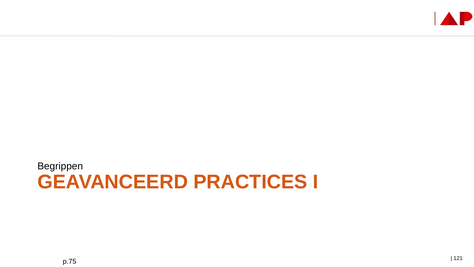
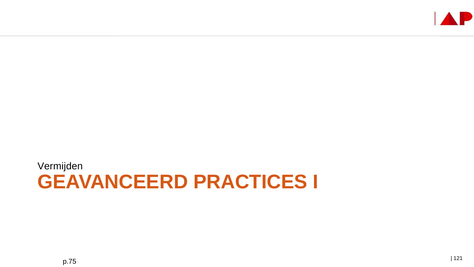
Begrippen: Begrippen -> Vermijden
